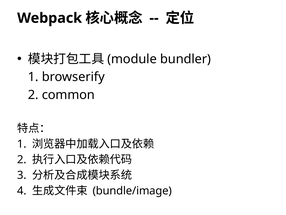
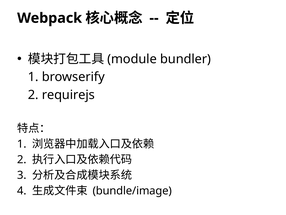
common: common -> requirejs
